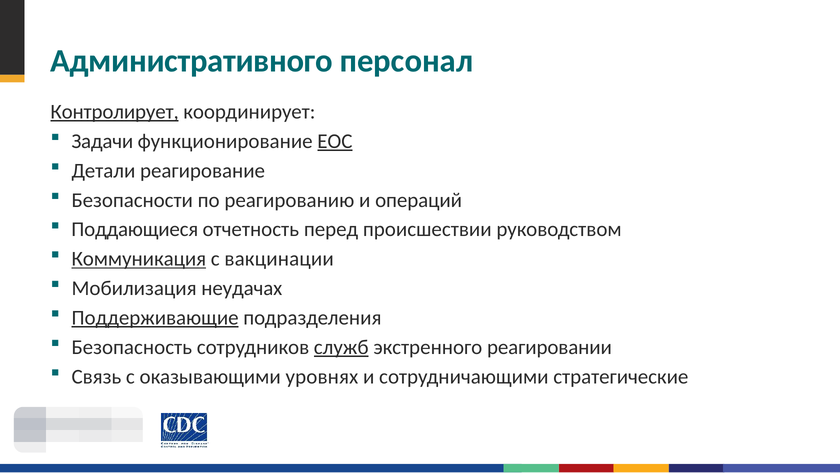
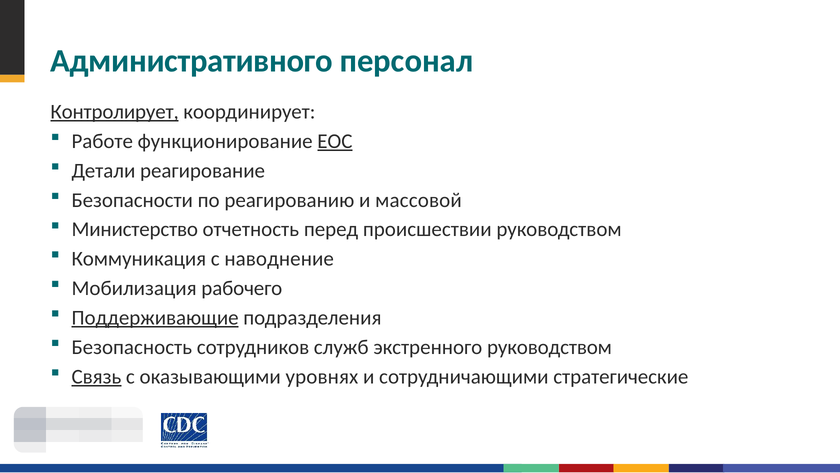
Задачи: Задачи -> Работе
операций: операций -> массовой
Поддающиеся: Поддающиеся -> Министерство
Коммуникация underline: present -> none
вакцинации: вакцинации -> наводнение
неудачах: неудачах -> рабочего
служб underline: present -> none
экстренного реагировании: реагировании -> руководством
Связь underline: none -> present
